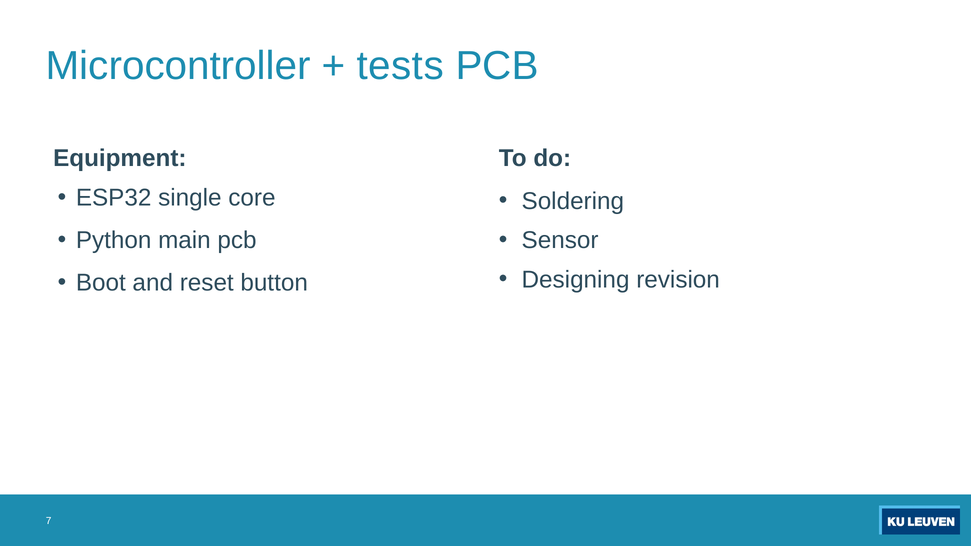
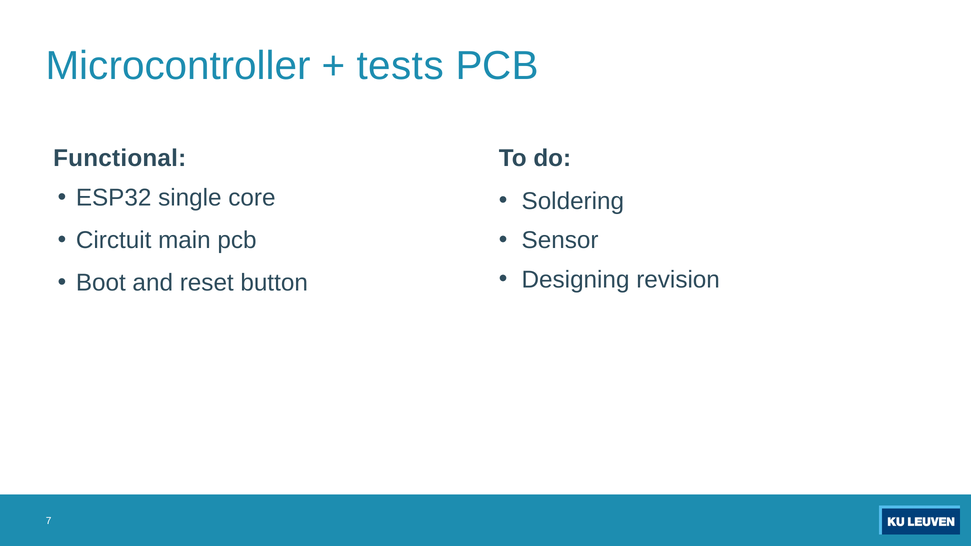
Equipment: Equipment -> Functional
Python: Python -> Circtuit
